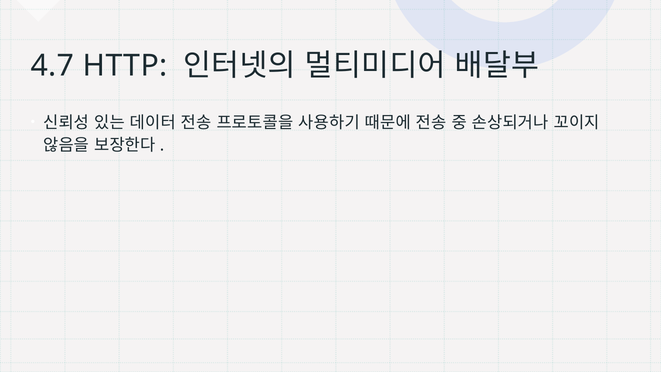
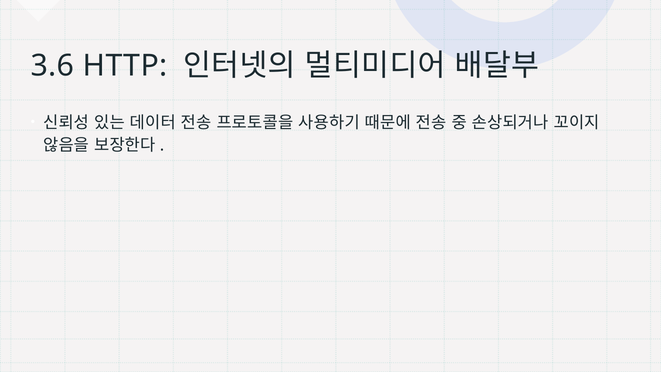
4.7: 4.7 -> 3.6
